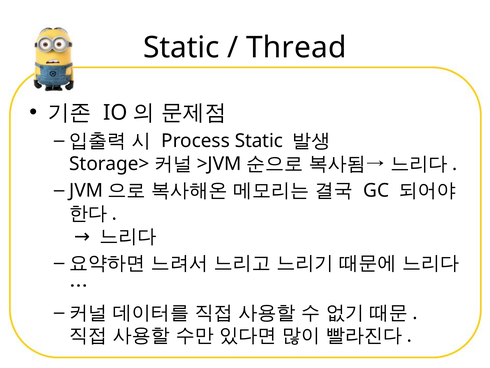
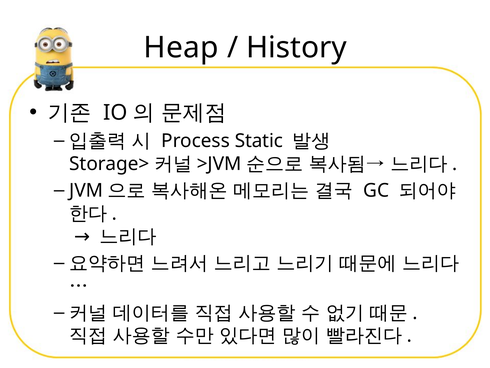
Static at (181, 47): Static -> Heap
Thread: Thread -> History
